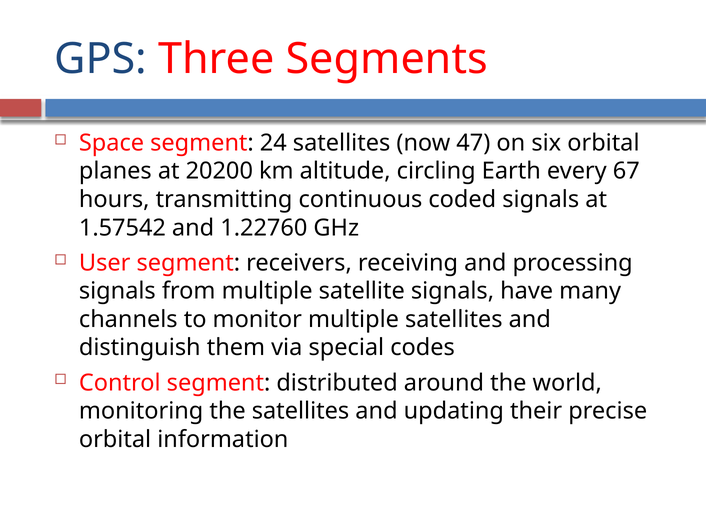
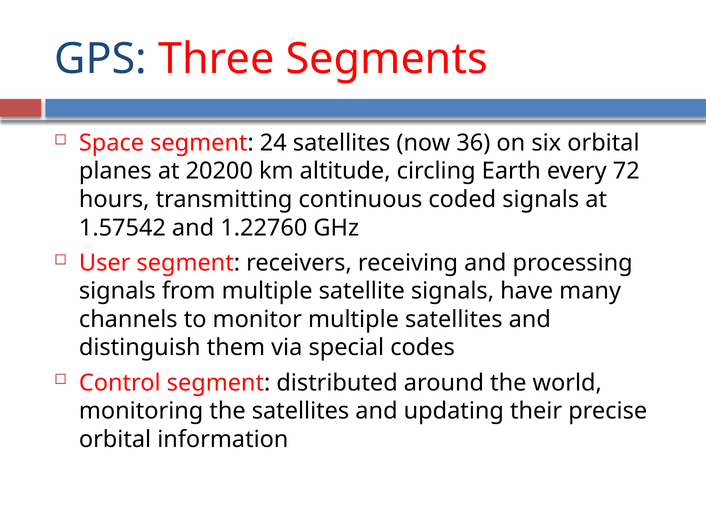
47: 47 -> 36
67: 67 -> 72
